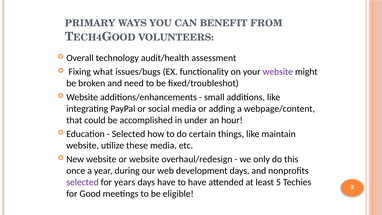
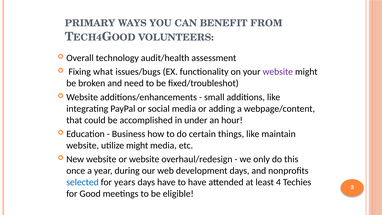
Selected at (129, 134): Selected -> Business
utilize these: these -> might
selected at (82, 182) colour: purple -> blue
5: 5 -> 4
